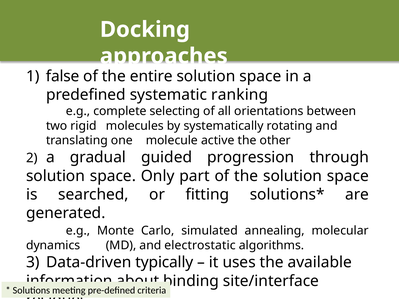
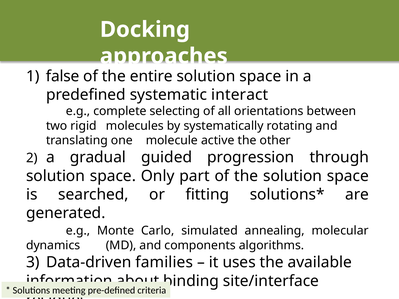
ranking: ranking -> interact
electrostatic: electrostatic -> components
typically: typically -> families
